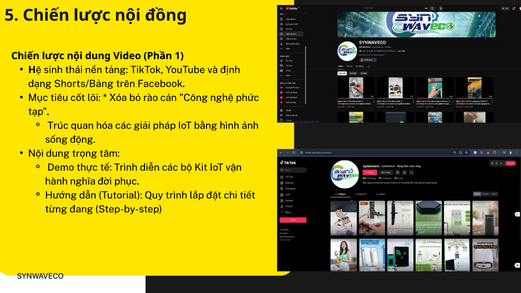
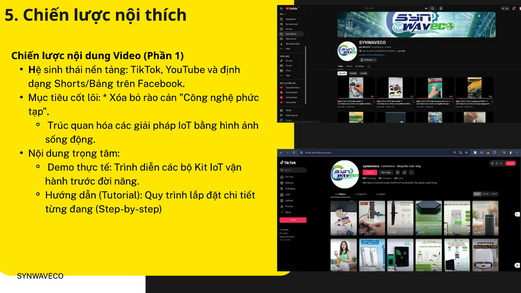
đồng: đồng -> thích
nghĩa: nghĩa -> trước
phục: phục -> năng
